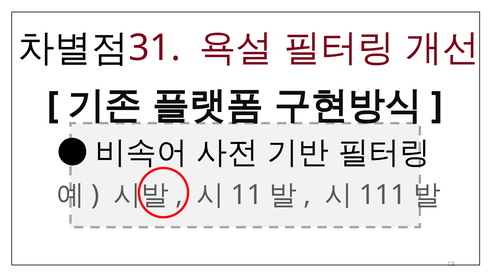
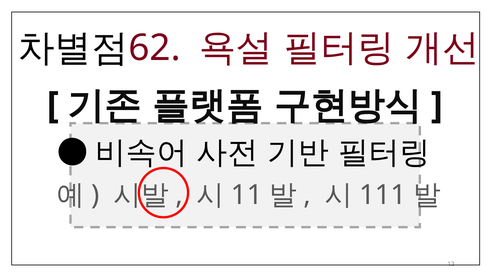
31: 31 -> 62
